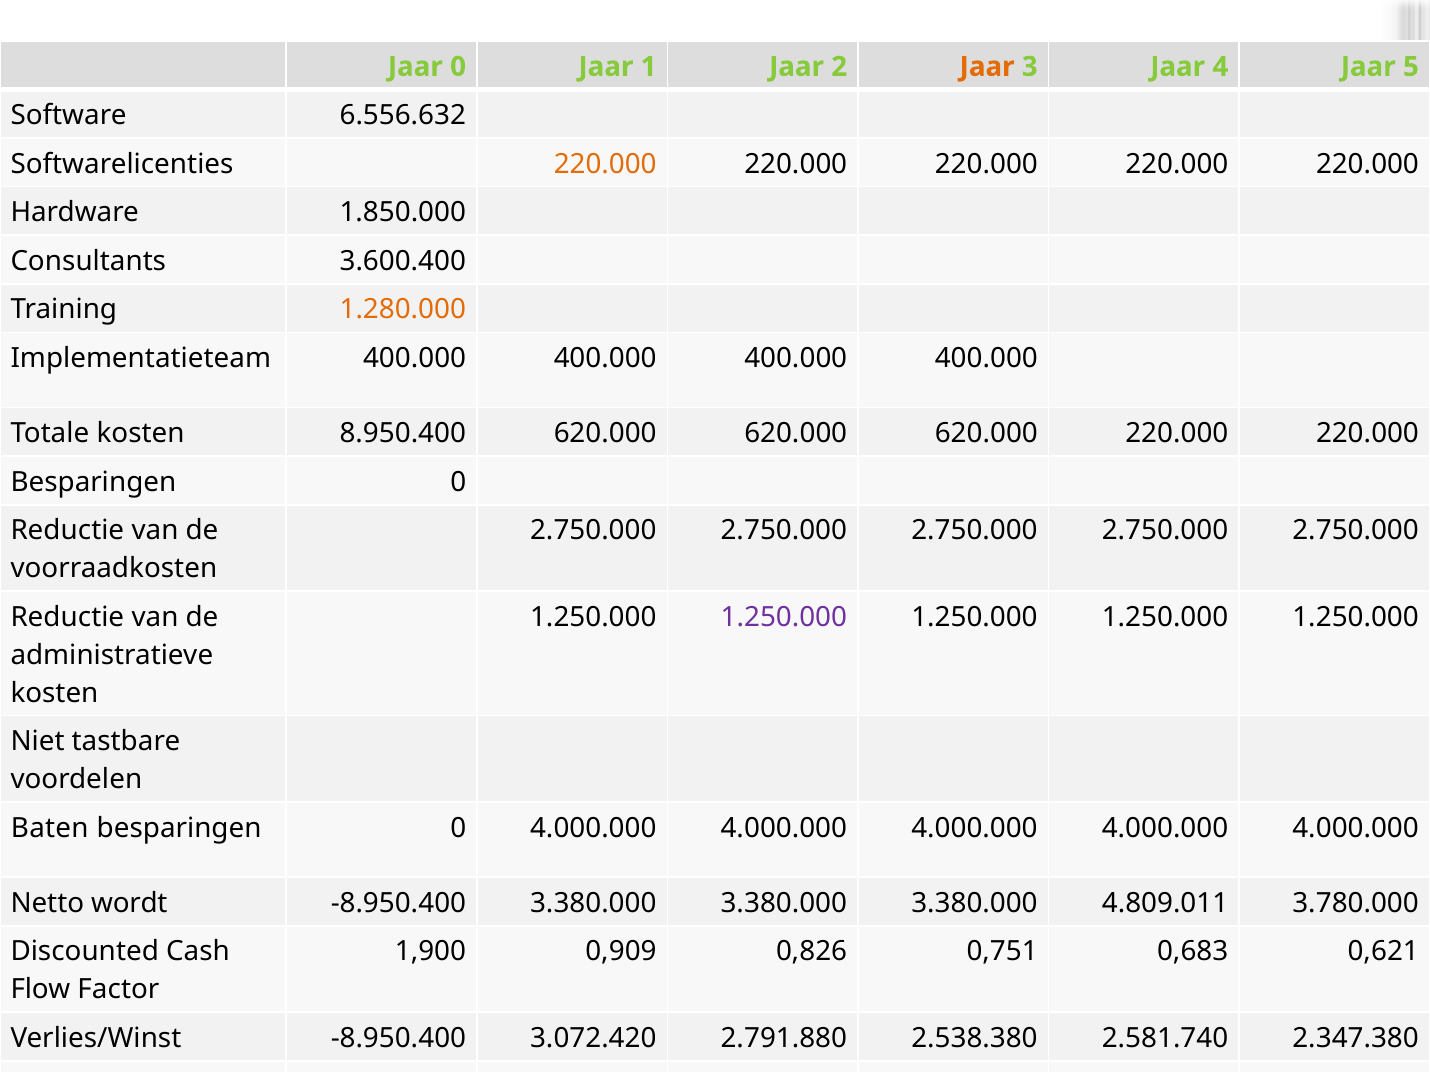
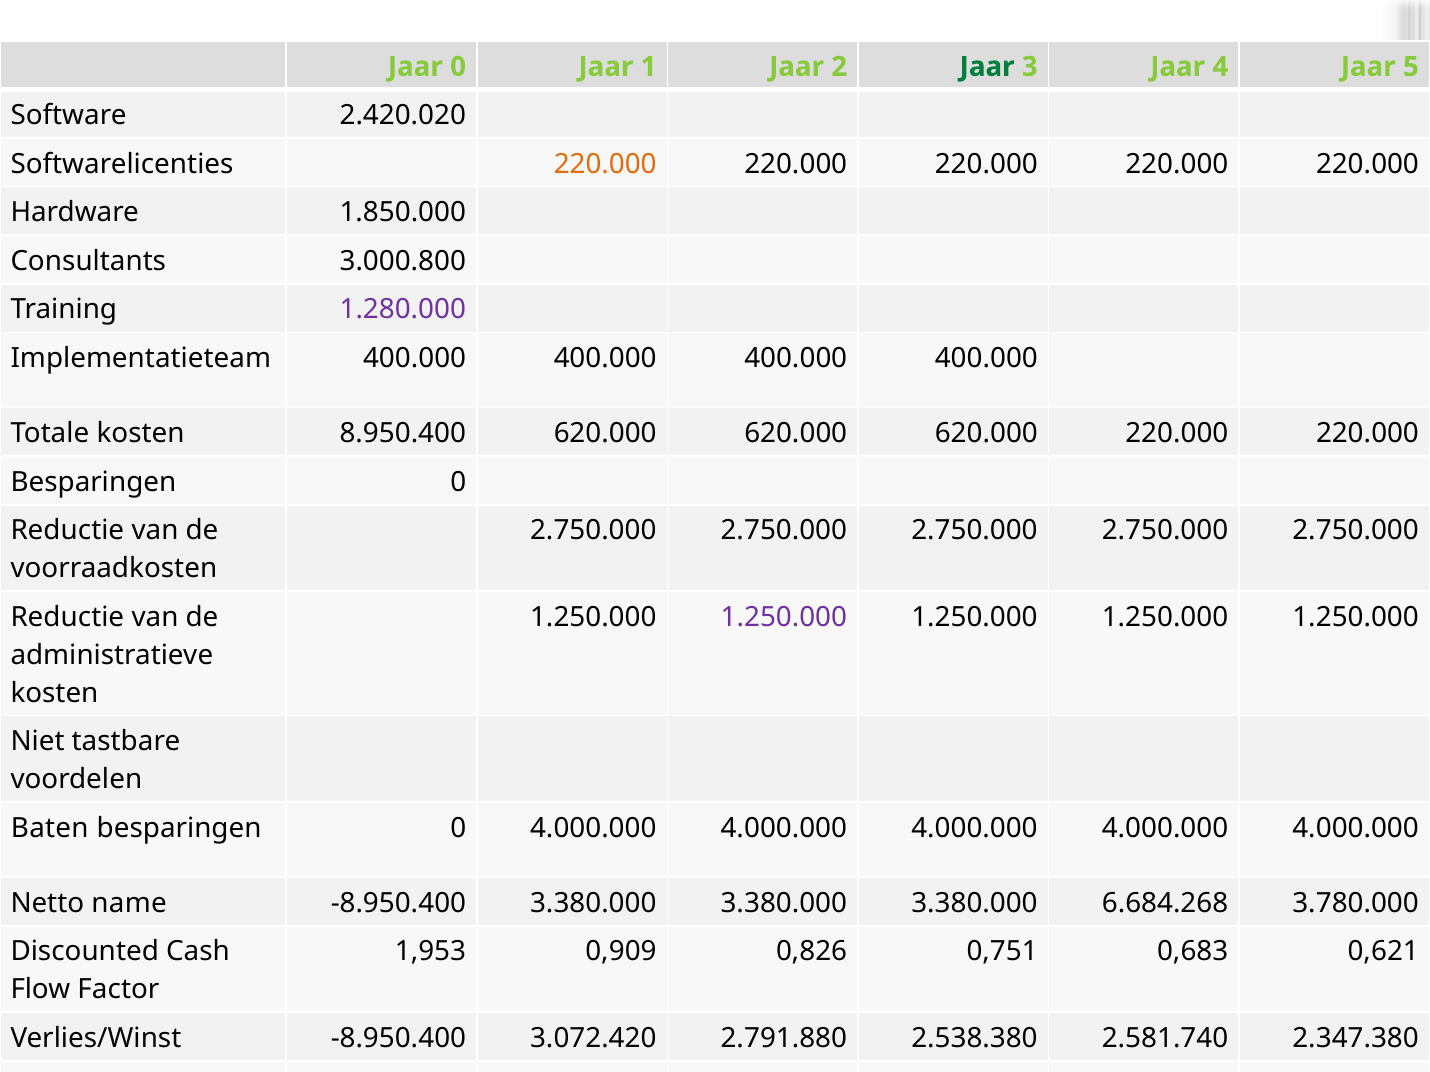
Jaar at (987, 67) colour: orange -> green
6.556.632: 6.556.632 -> 2.420.020
3.600.400: 3.600.400 -> 3.000.800
1.280.000 colour: orange -> purple
wordt: wordt -> name
4.809.011: 4.809.011 -> 6.684.268
1,900: 1,900 -> 1,953
